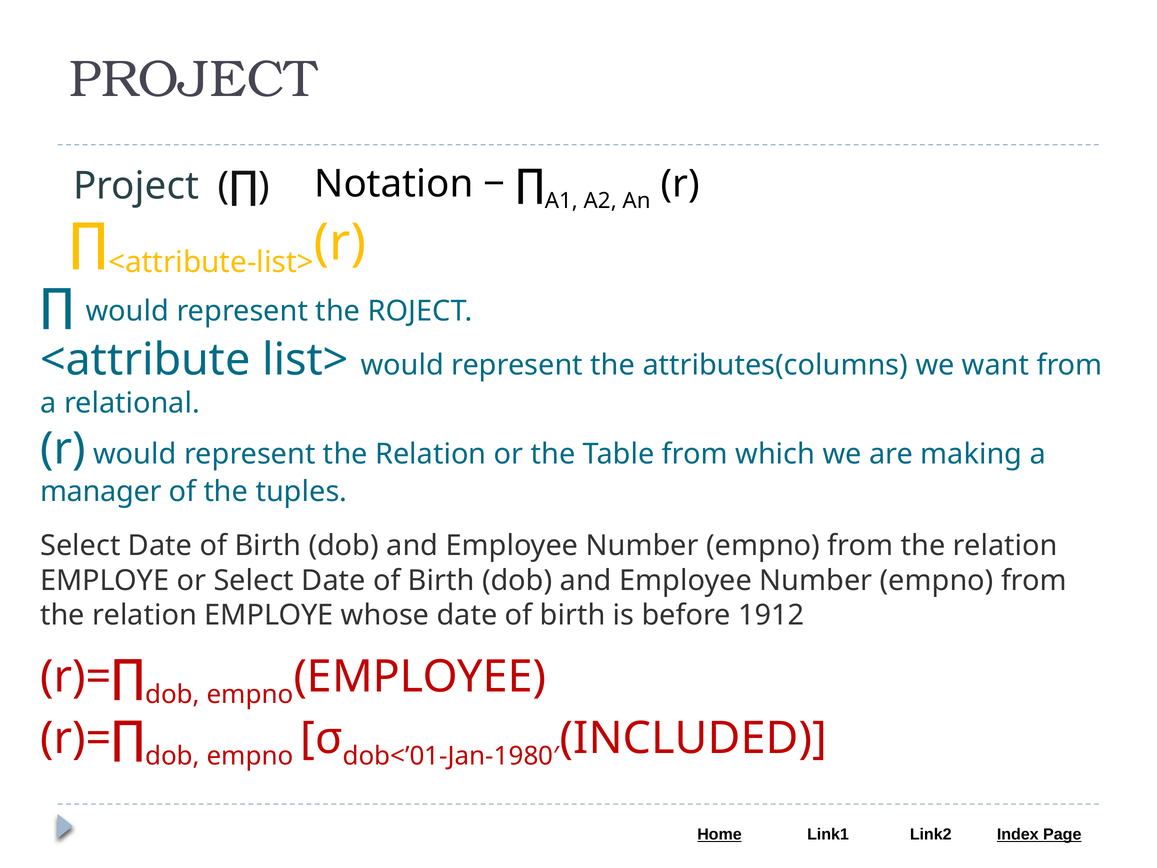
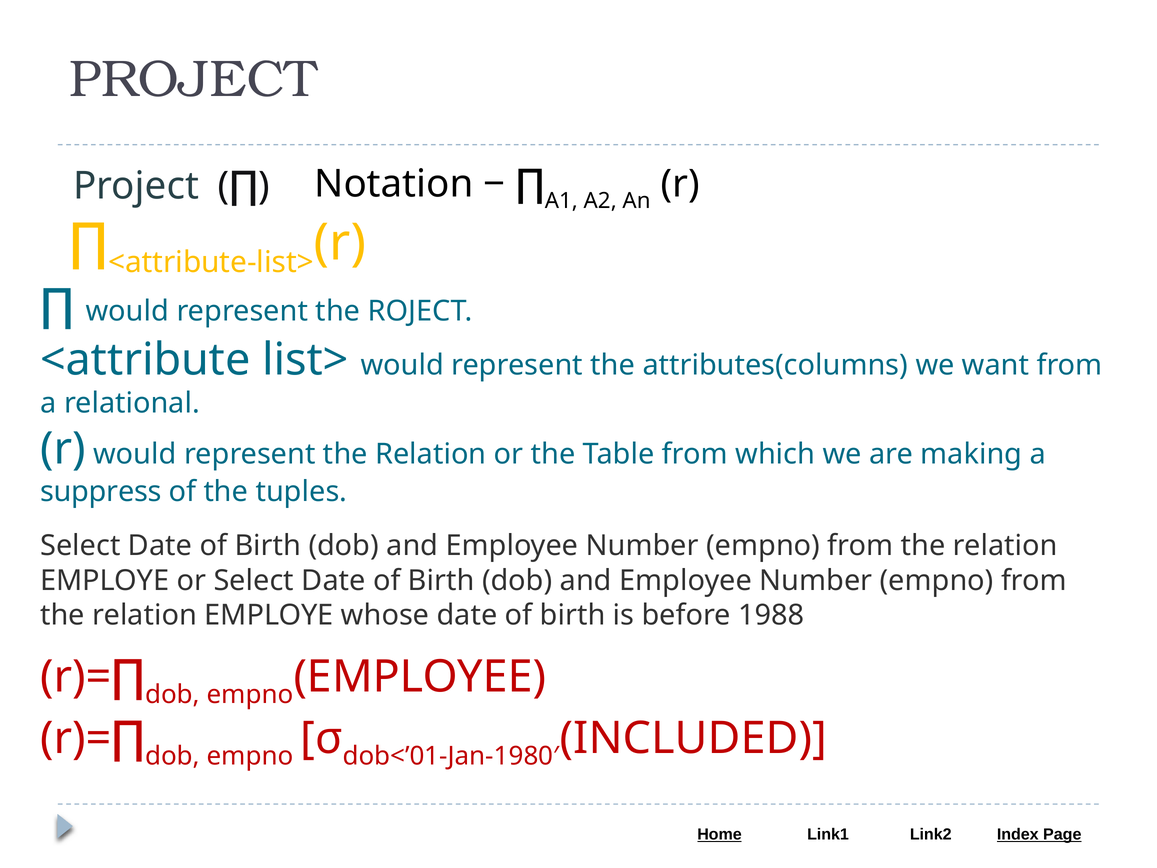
manager: manager -> suppress
1912: 1912 -> 1988
